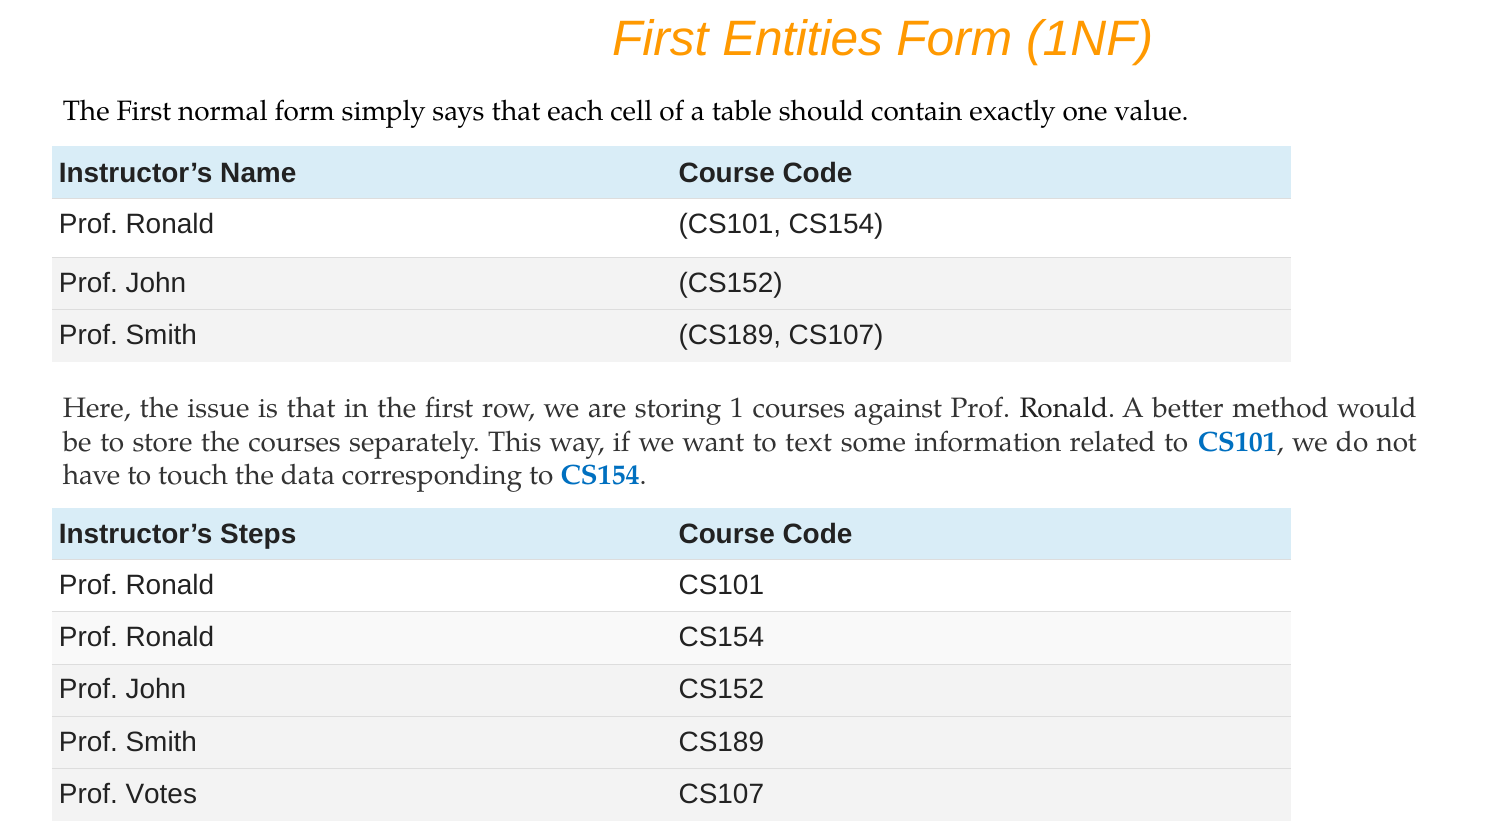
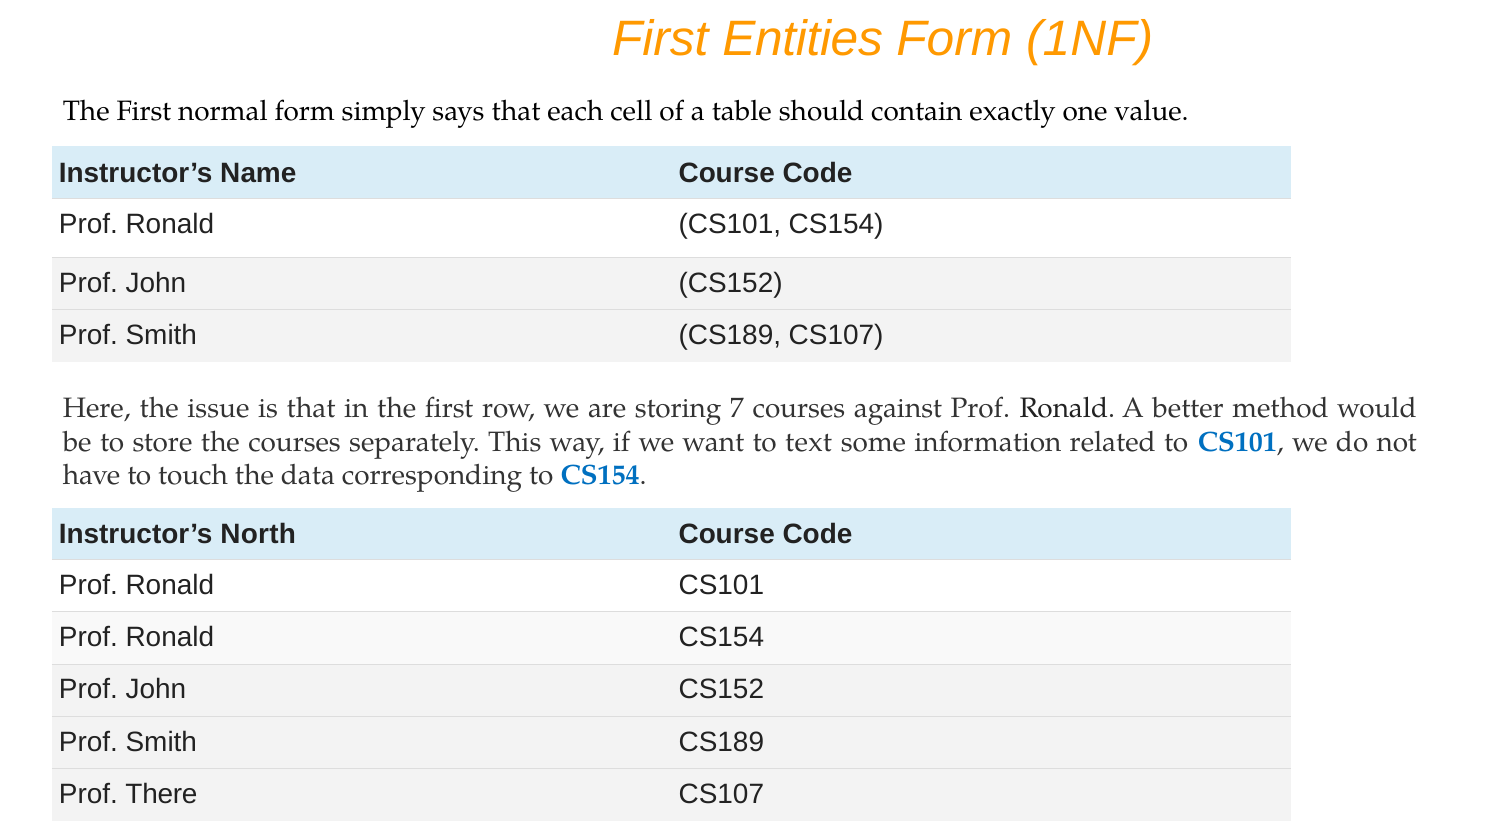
1: 1 -> 7
Steps: Steps -> North
Votes: Votes -> There
